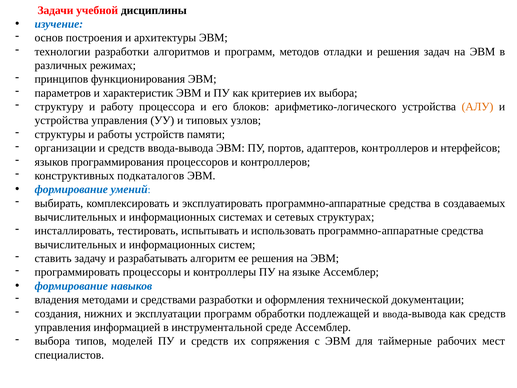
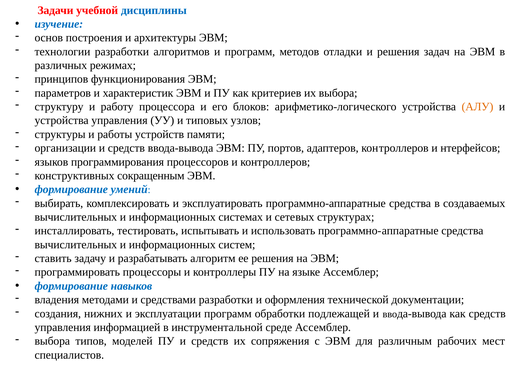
дисциплины colour: black -> blue
подкаталогов: подкаталогов -> сокращенным
таймерные: таймерные -> различным
